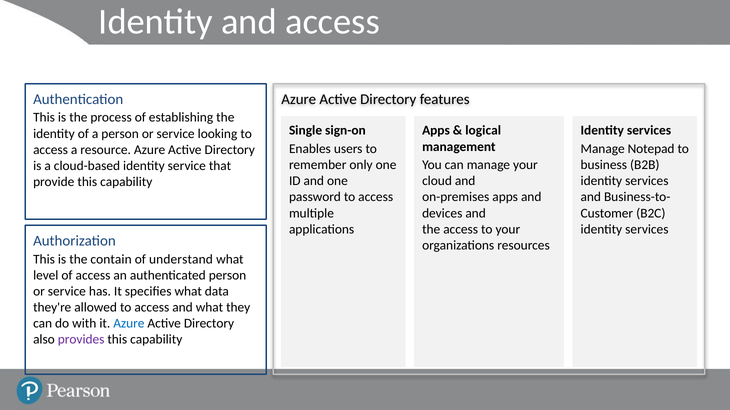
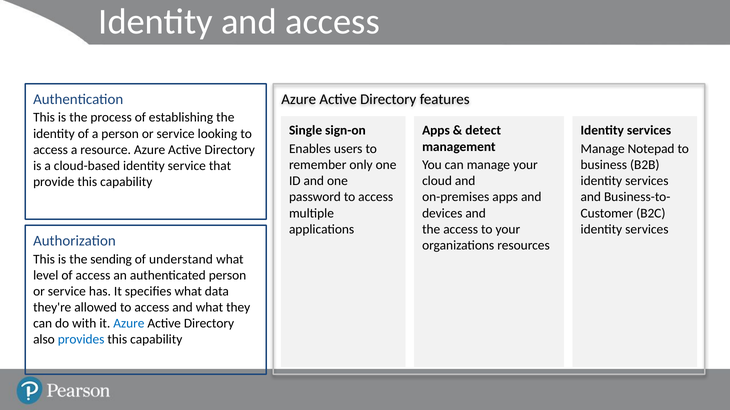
logical: logical -> detect
contain: contain -> sending
provides colour: purple -> blue
